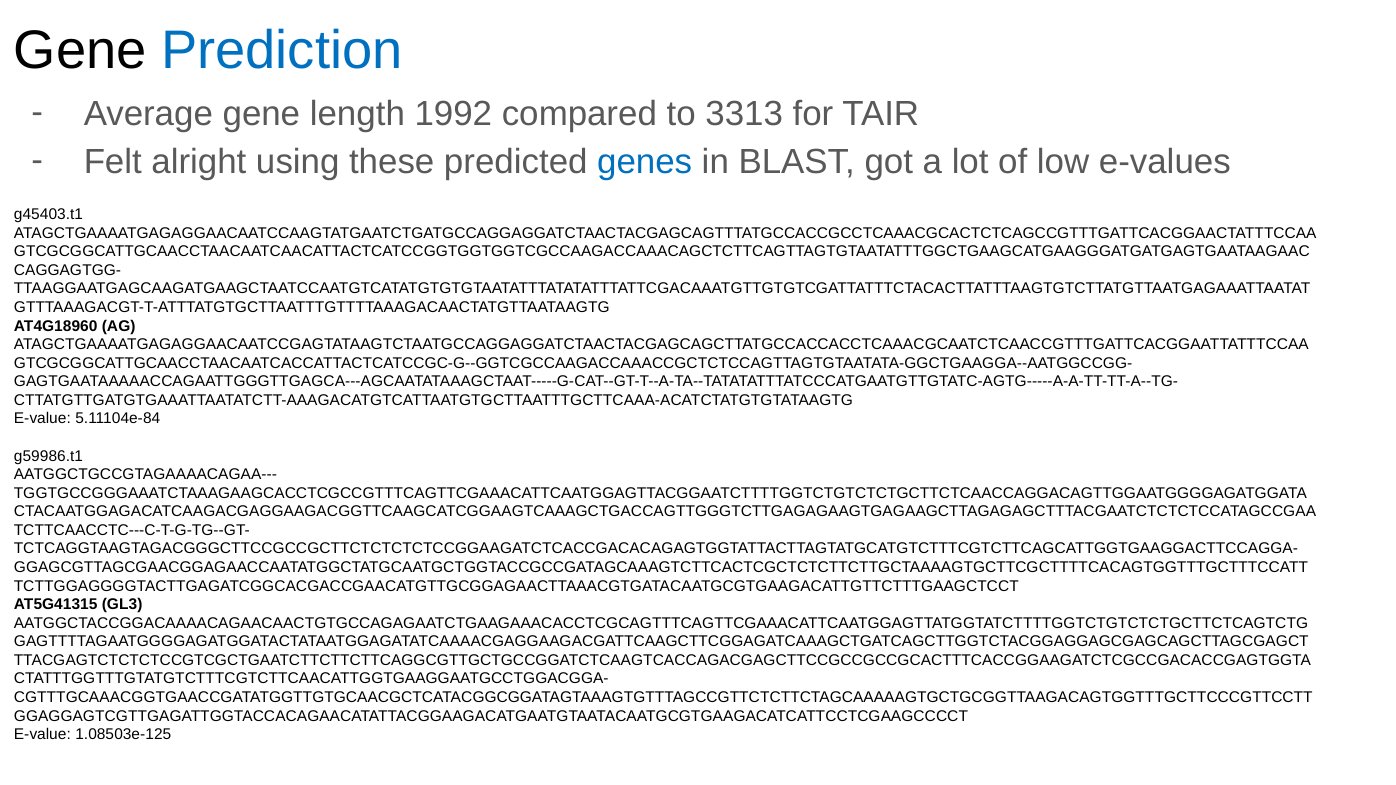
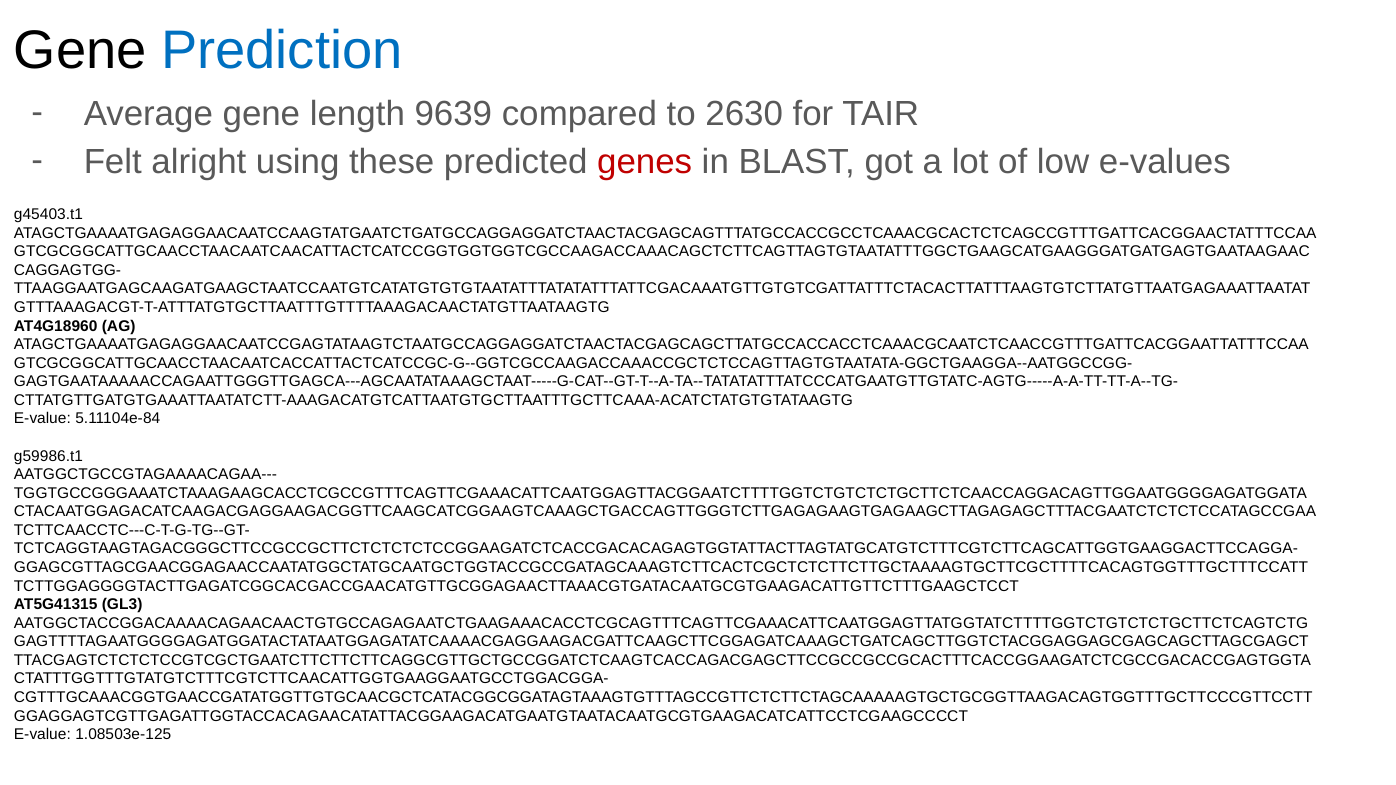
1992: 1992 -> 9639
3313: 3313 -> 2630
genes colour: blue -> red
